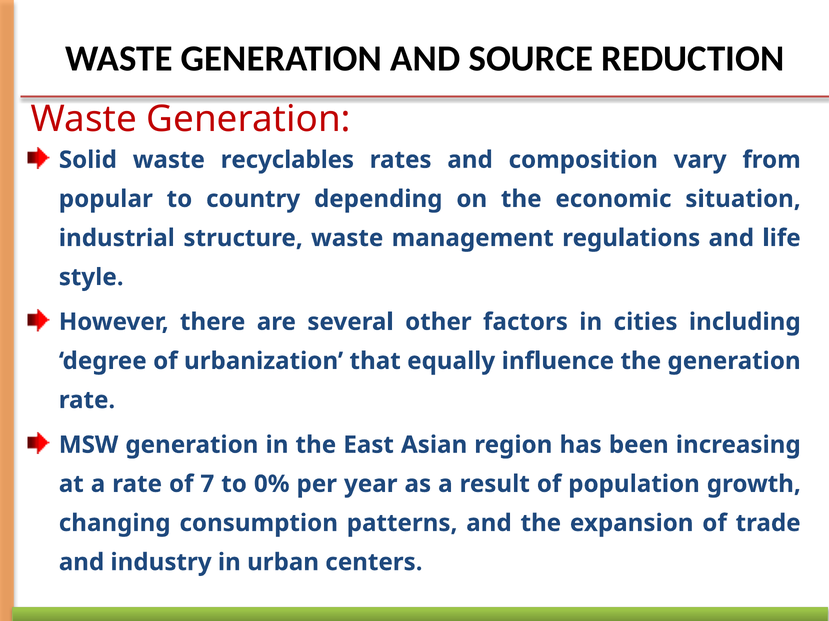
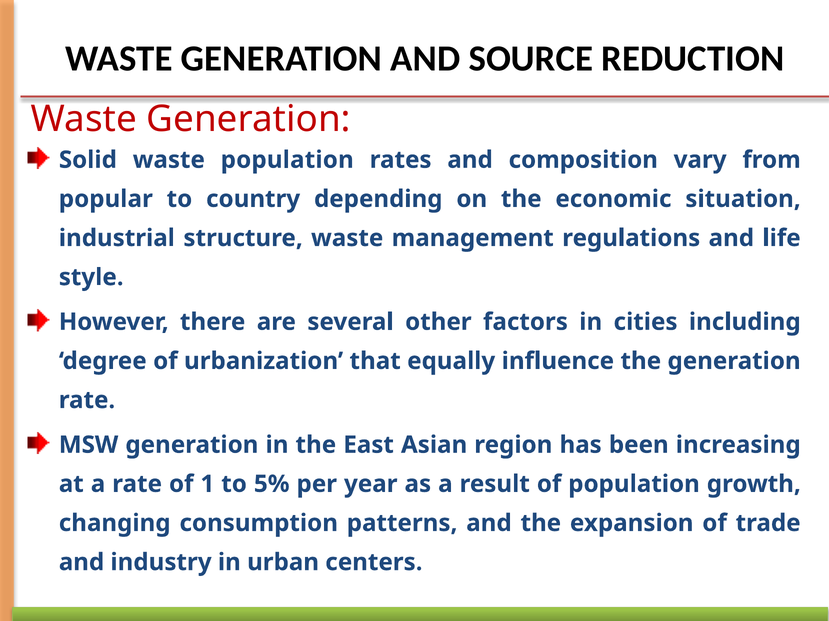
waste recyclables: recyclables -> population
7: 7 -> 1
0%: 0% -> 5%
